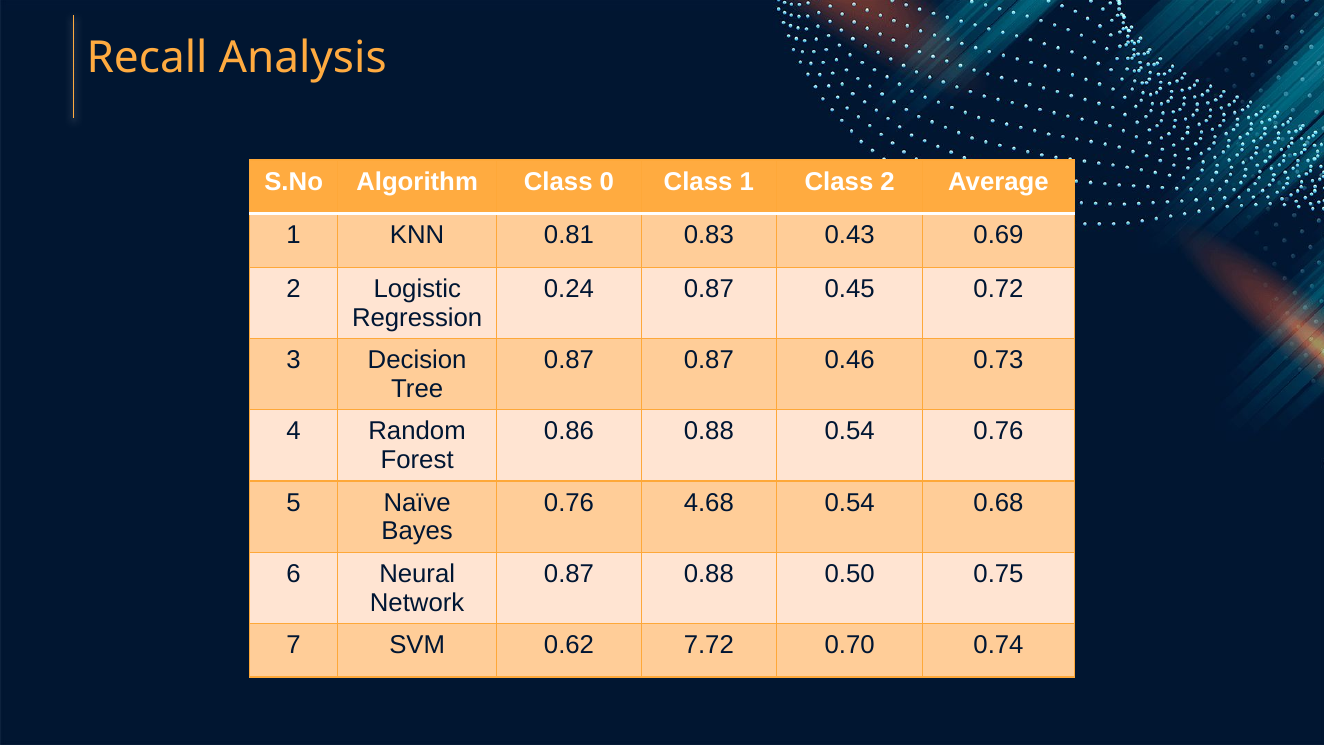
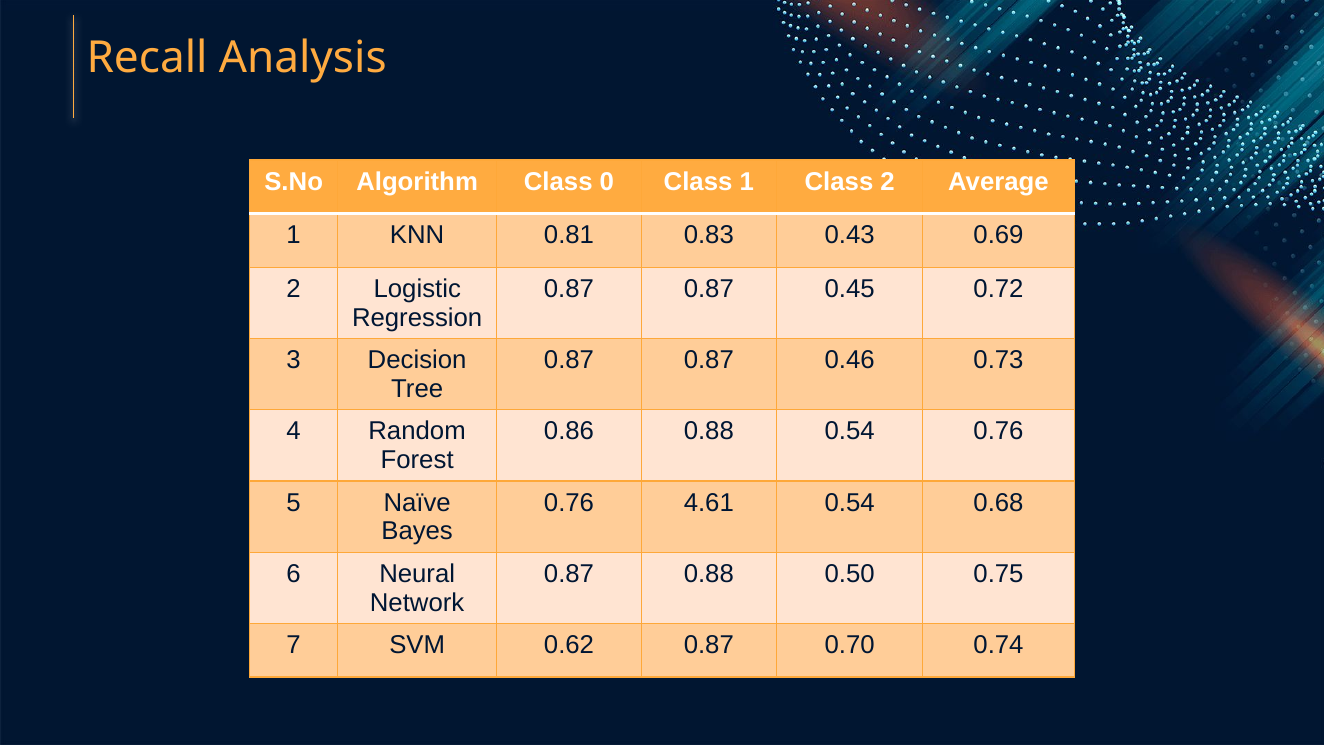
0.24 at (569, 289): 0.24 -> 0.87
4.68: 4.68 -> 4.61
0.62 7.72: 7.72 -> 0.87
